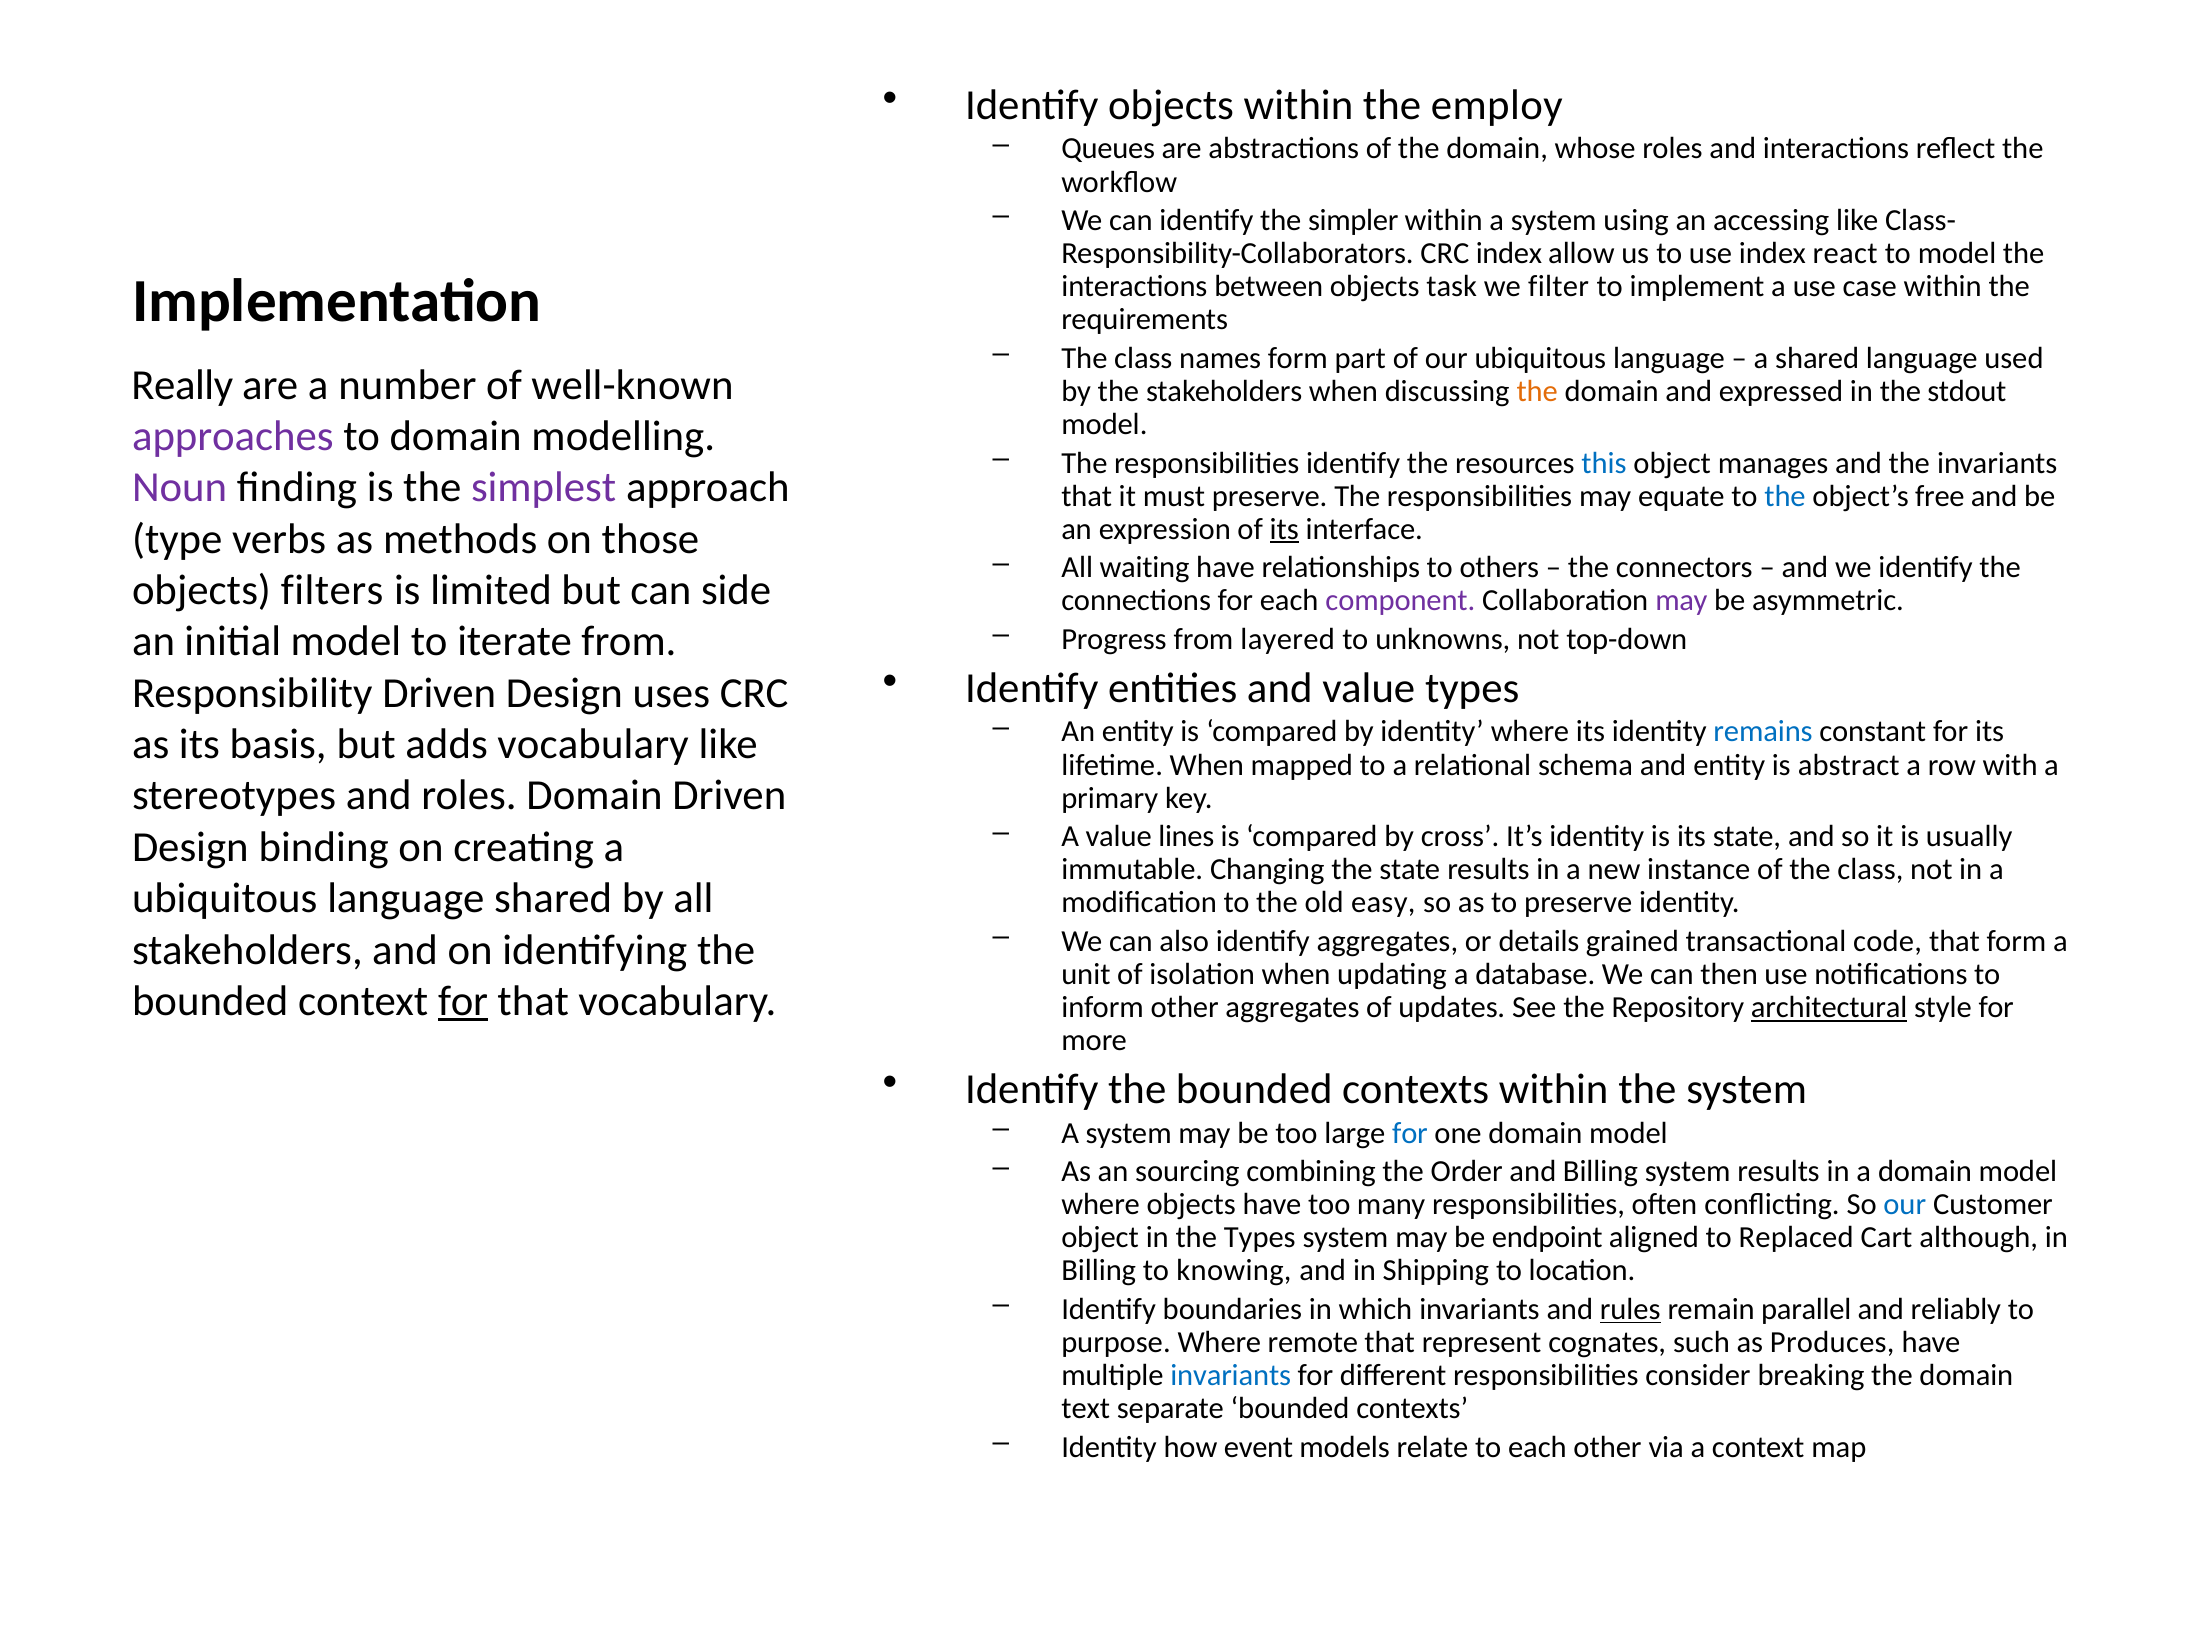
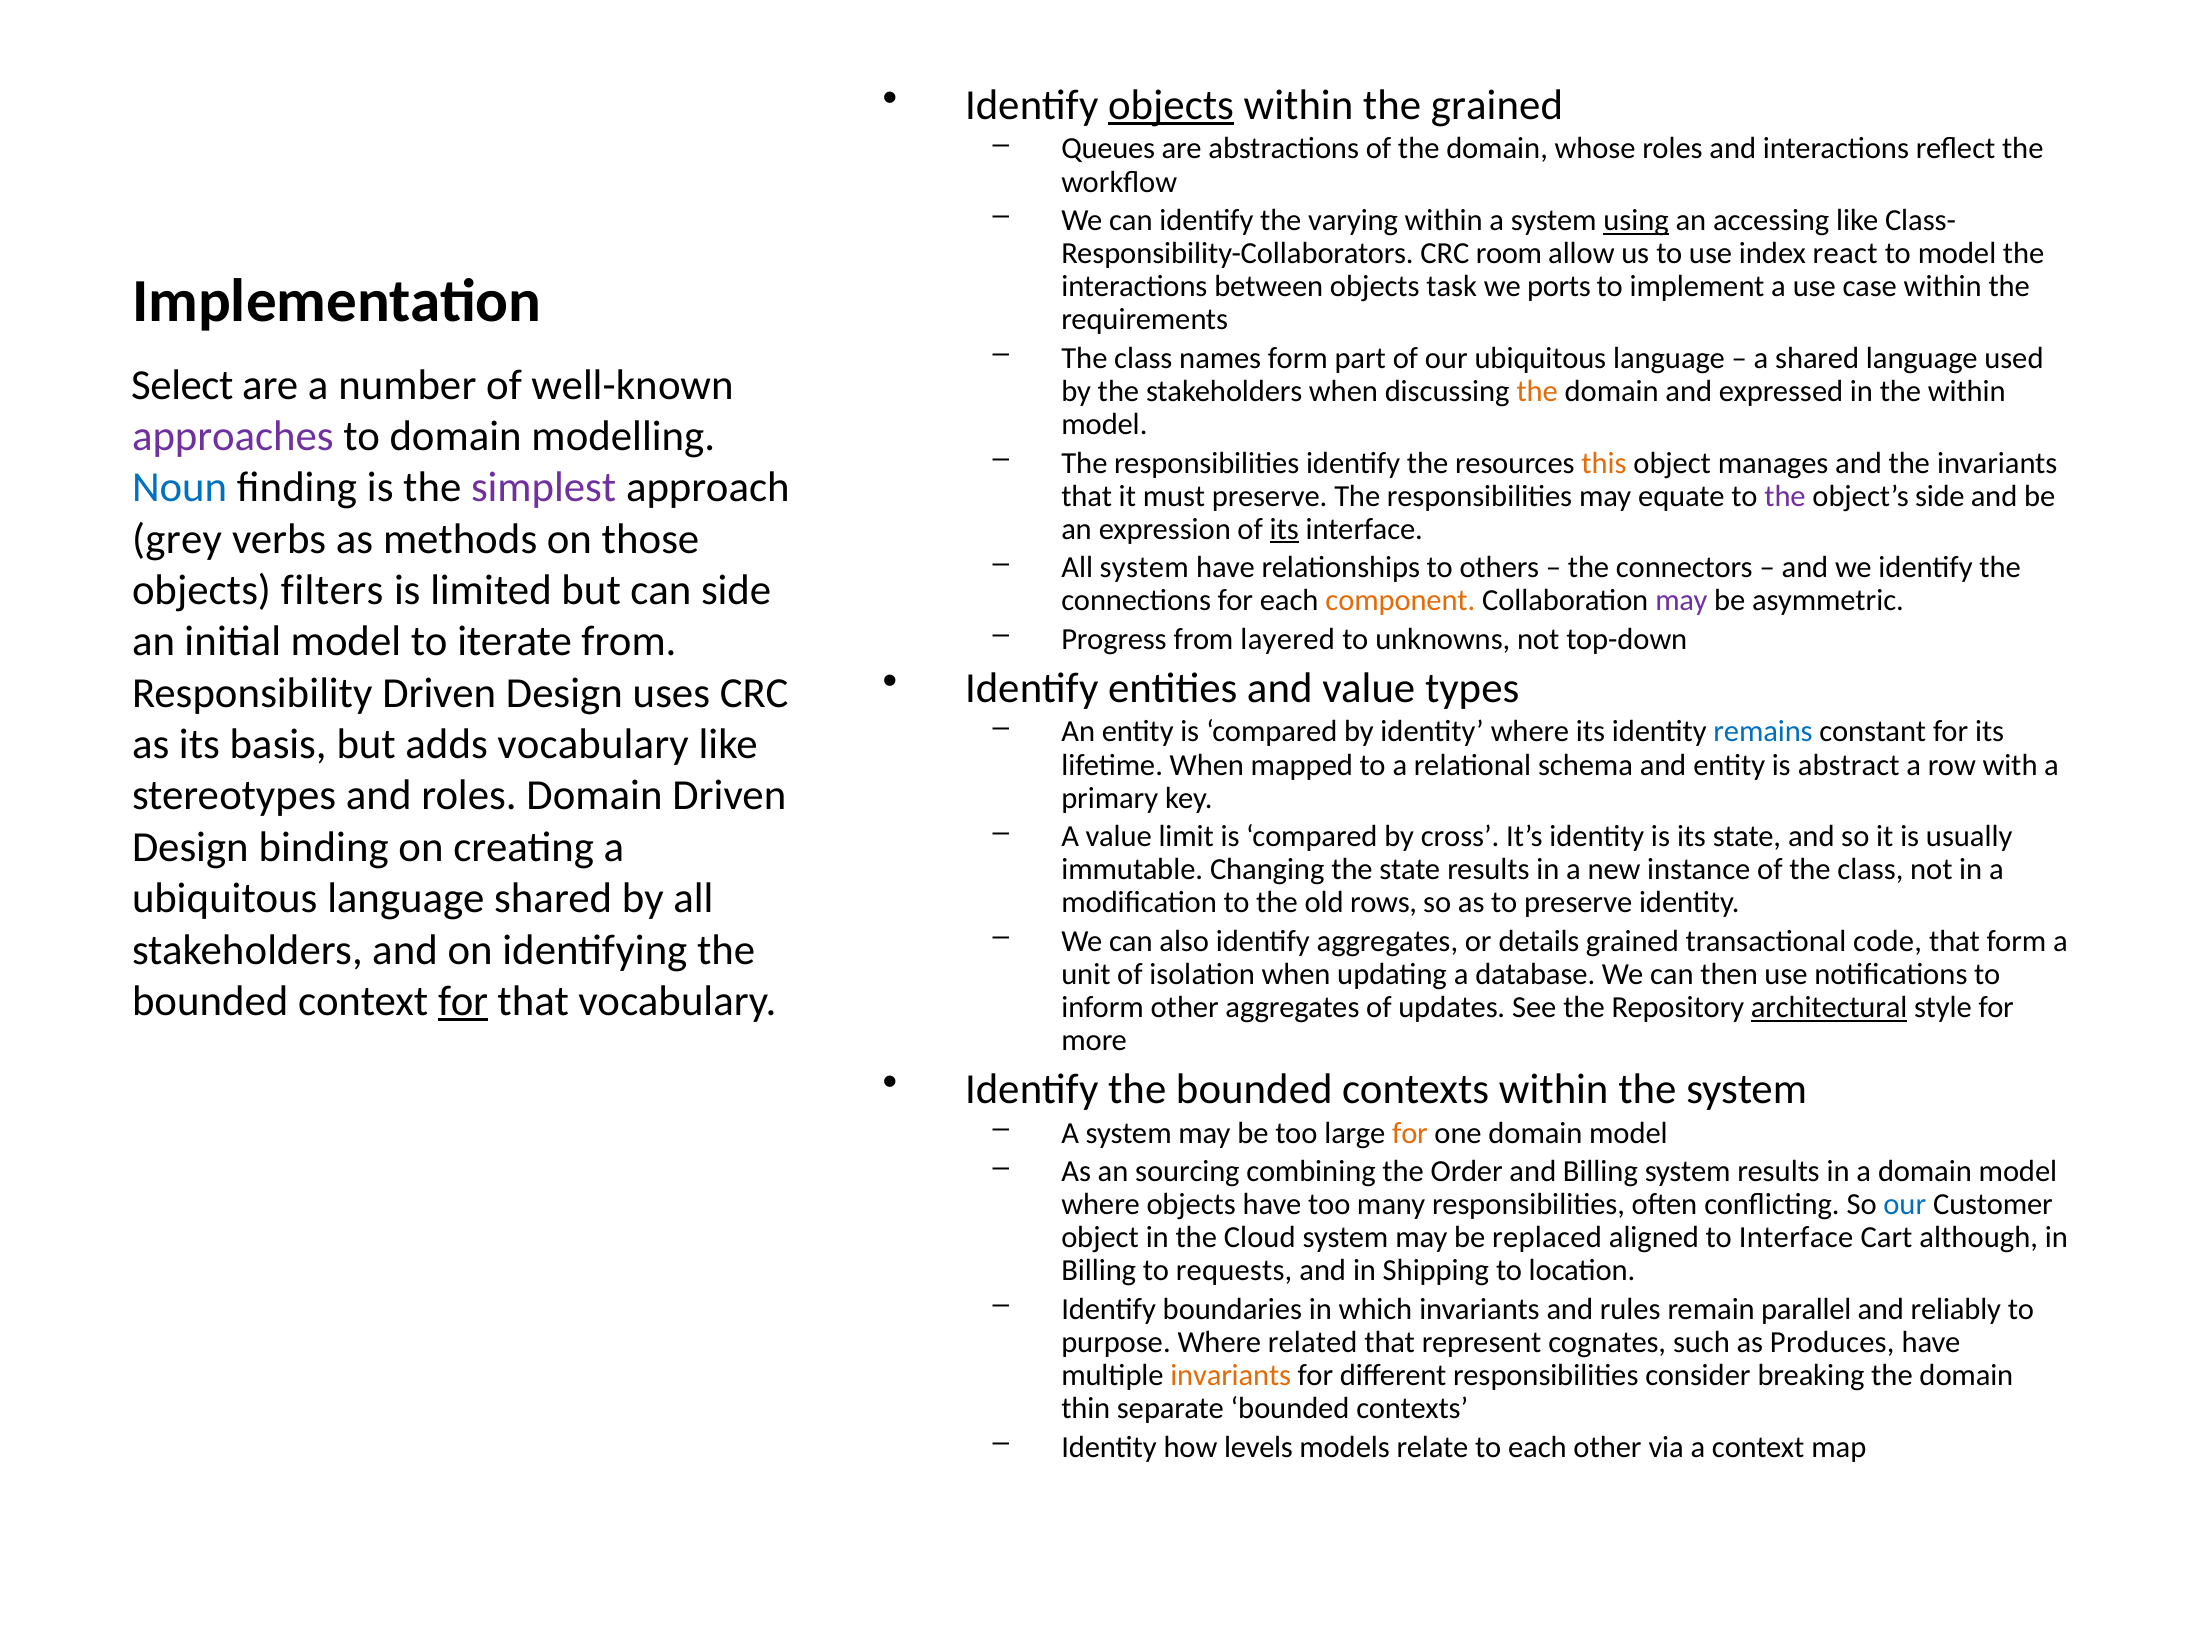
objects at (1171, 105) underline: none -> present
the employ: employ -> grained
simpler: simpler -> varying
using underline: none -> present
CRC index: index -> room
filter: filter -> ports
Really: Really -> Select
the stdout: stdout -> within
this colour: blue -> orange
Noun colour: purple -> blue
the at (1785, 496) colour: blue -> purple
object’s free: free -> side
type: type -> grey
All waiting: waiting -> system
component colour: purple -> orange
lines: lines -> limit
easy: easy -> rows
for at (1410, 1134) colour: blue -> orange
the Types: Types -> Cloud
endpoint: endpoint -> replaced
to Replaced: Replaced -> Interface
knowing: knowing -> requests
rules underline: present -> none
remote: remote -> related
invariants at (1231, 1376) colour: blue -> orange
text: text -> thin
event: event -> levels
